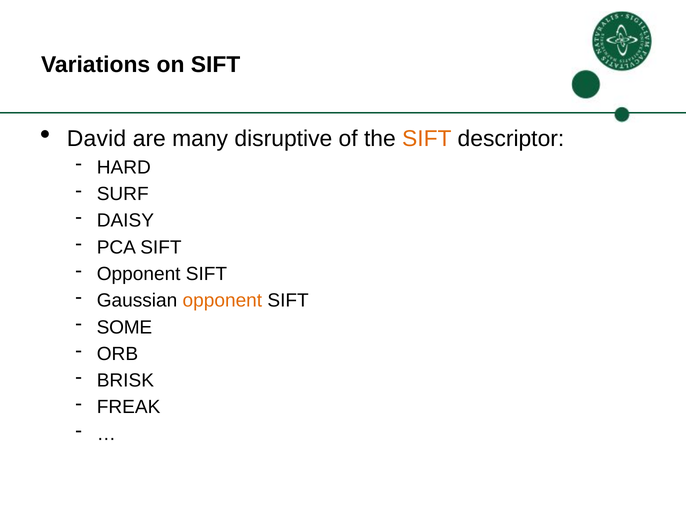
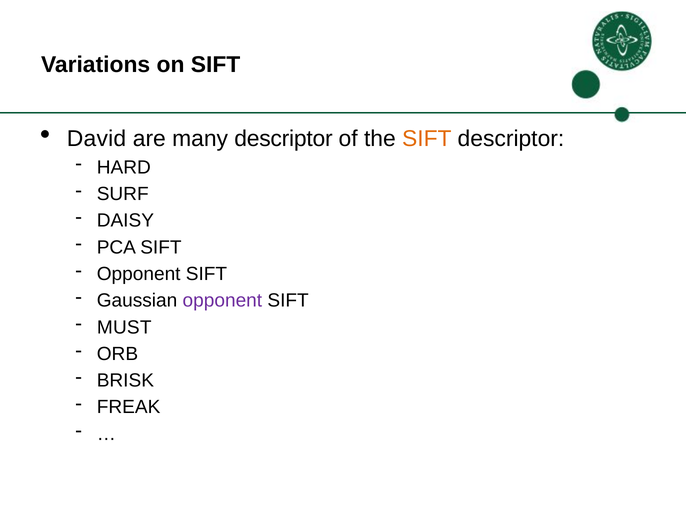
many disruptive: disruptive -> descriptor
opponent at (222, 301) colour: orange -> purple
SOME: SOME -> MUST
